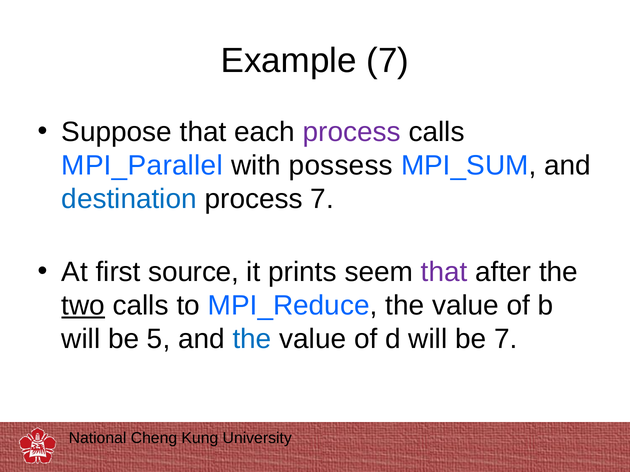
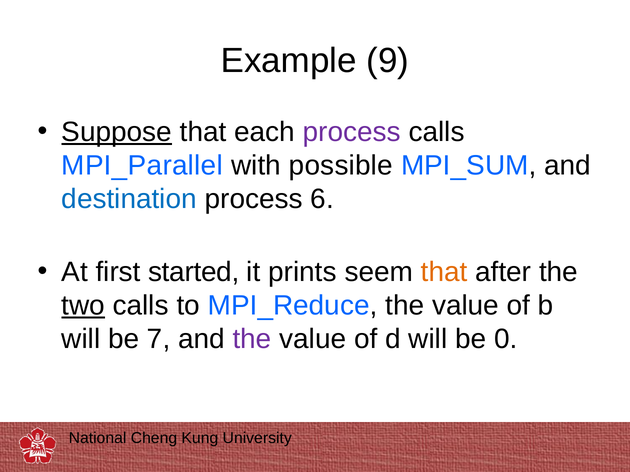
Example 7: 7 -> 9
Suppose underline: none -> present
possess: possess -> possible
process 7: 7 -> 6
source: source -> started
that at (444, 272) colour: purple -> orange
5: 5 -> 7
the at (252, 339) colour: blue -> purple
be 7: 7 -> 0
